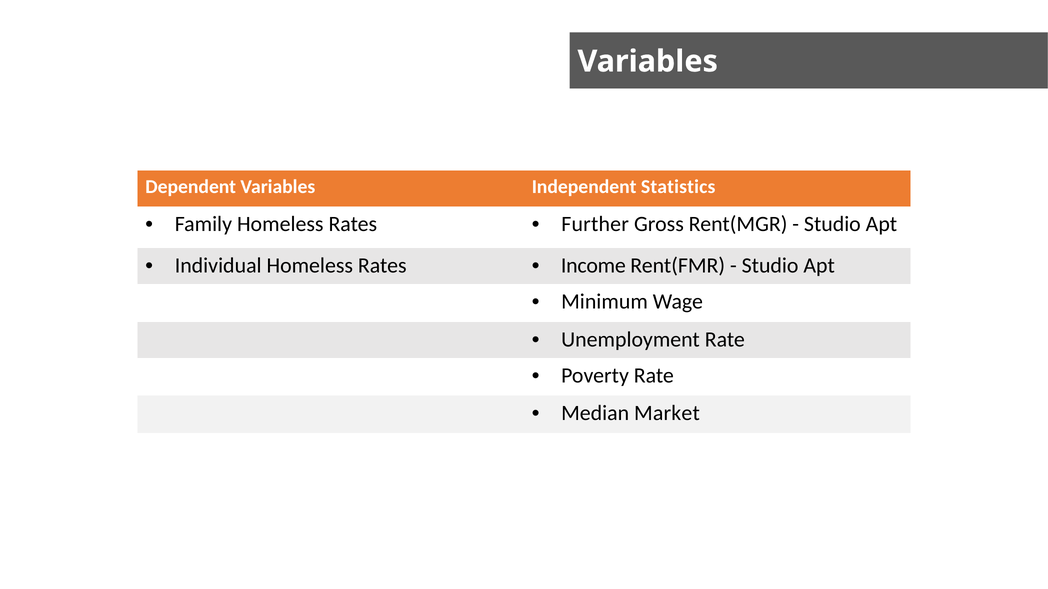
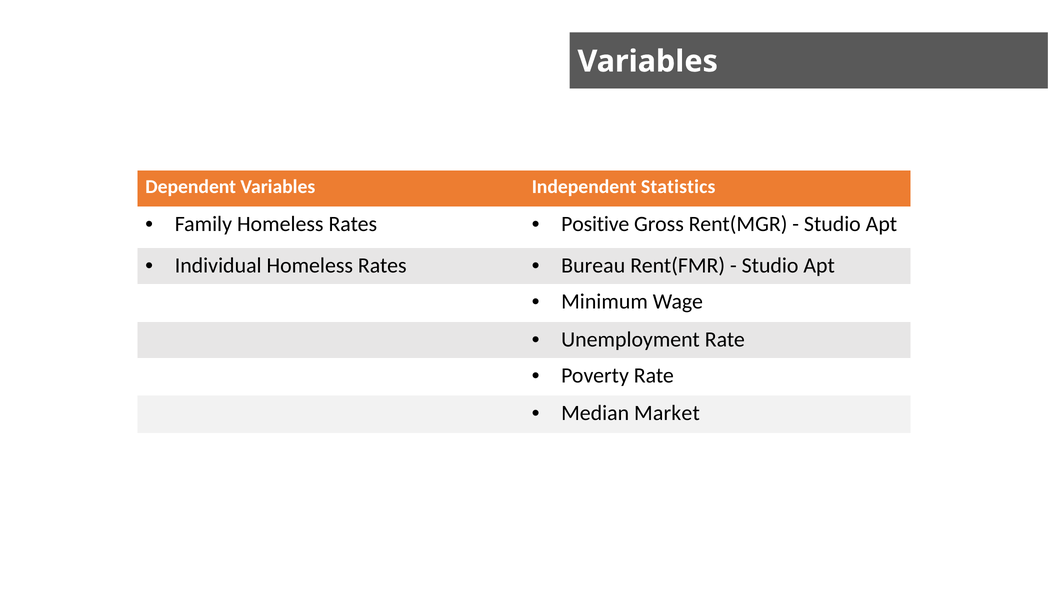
Further: Further -> Positive
Income: Income -> Bureau
